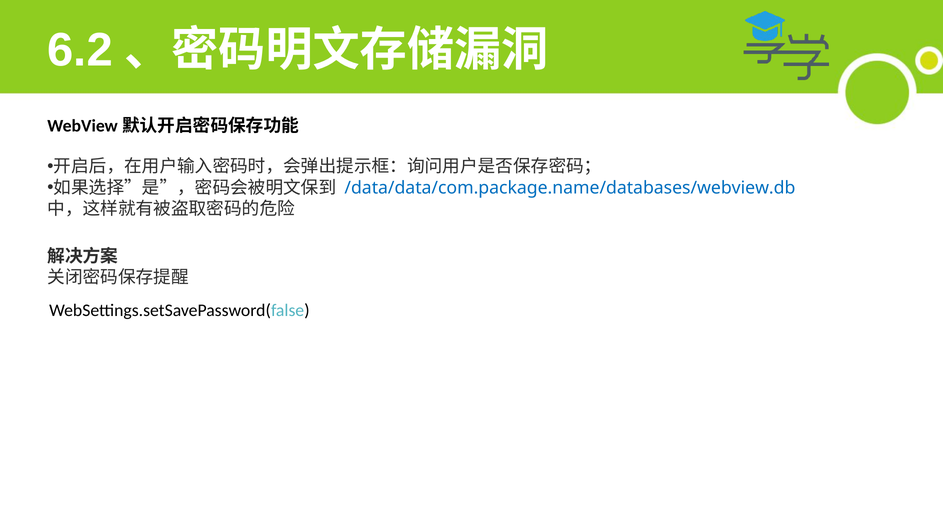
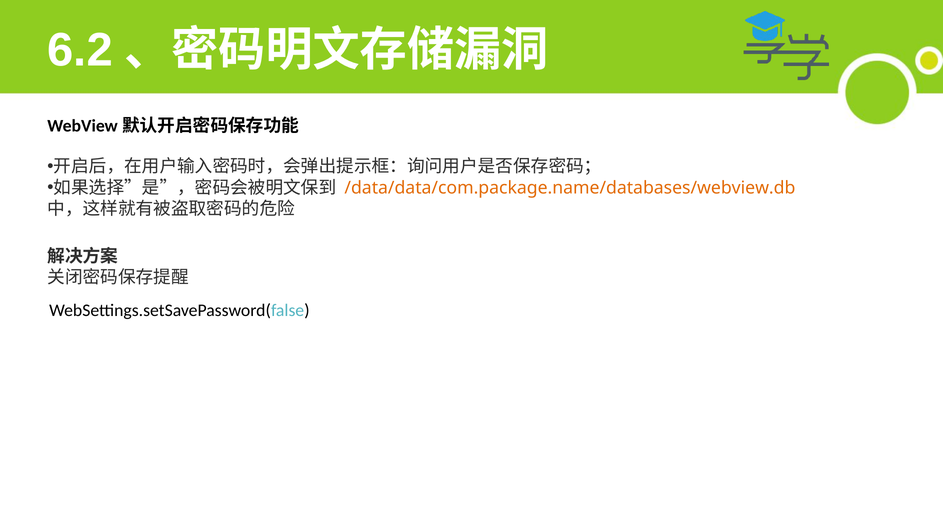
/data/data/com.package.name/databases/webview.db colour: blue -> orange
